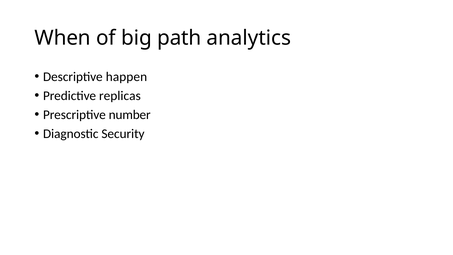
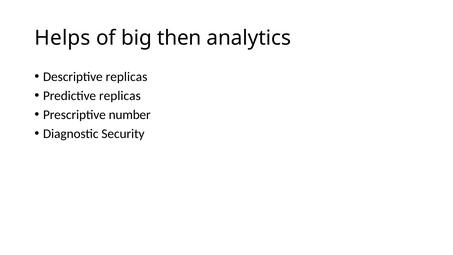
When: When -> Helps
path: path -> then
Descriptive happen: happen -> replicas
